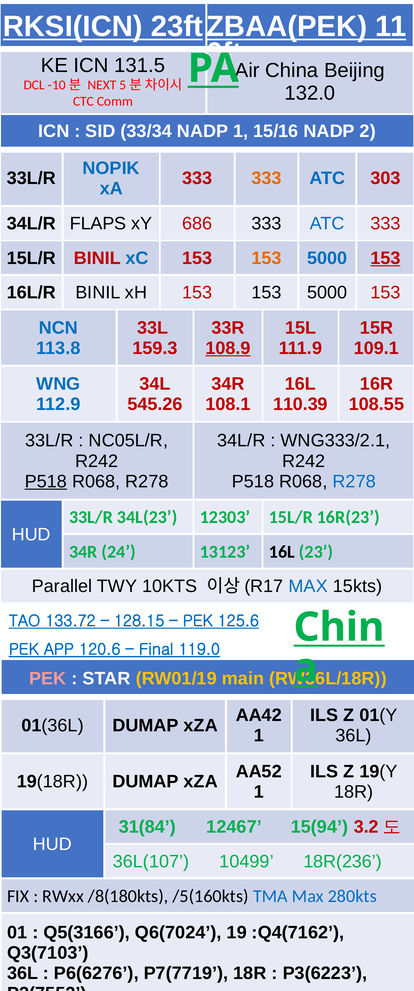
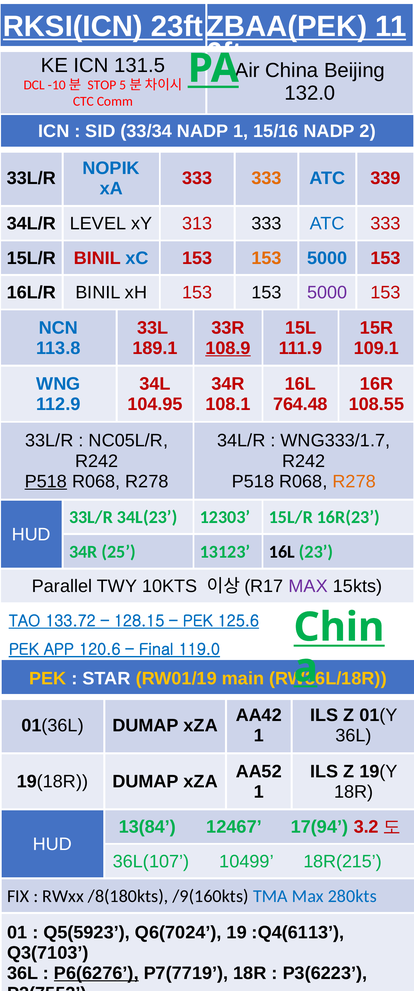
NEXT: NEXT -> STOP
303: 303 -> 339
FLAPS: FLAPS -> LEVEL
686: 686 -> 313
153 at (385, 258) underline: present -> none
5000 at (327, 292) colour: black -> purple
159.3: 159.3 -> 189.1
545.26: 545.26 -> 104.95
110.39: 110.39 -> 764.48
WNG333/2.1: WNG333/2.1 -> WNG333/1.7
R278 at (354, 481) colour: blue -> orange
24: 24 -> 25
MAX at (308, 586) colour: blue -> purple
PEK at (48, 678) colour: pink -> yellow
31(84: 31(84 -> 13(84
15(94: 15(94 -> 17(94
18R(236: 18R(236 -> 18R(215
/5(160kts: /5(160kts -> /9(160kts
Q5(3166: Q5(3166 -> Q5(5923
:Q4(7162: :Q4(7162 -> :Q4(6113
P6(6276 underline: none -> present
